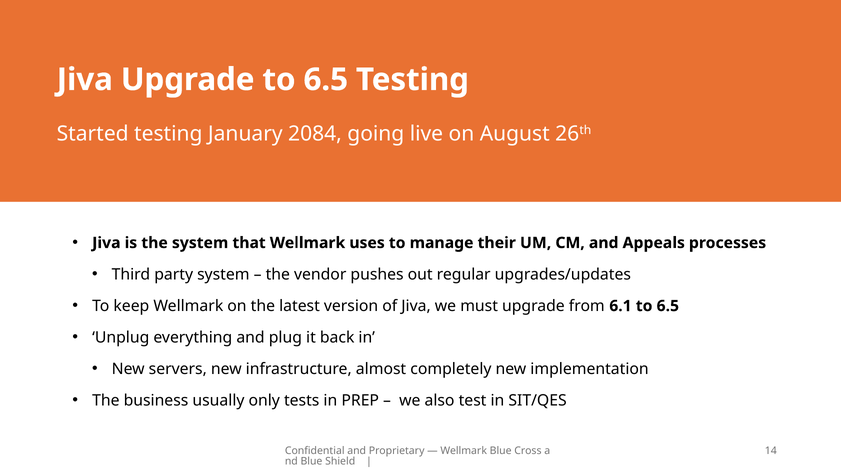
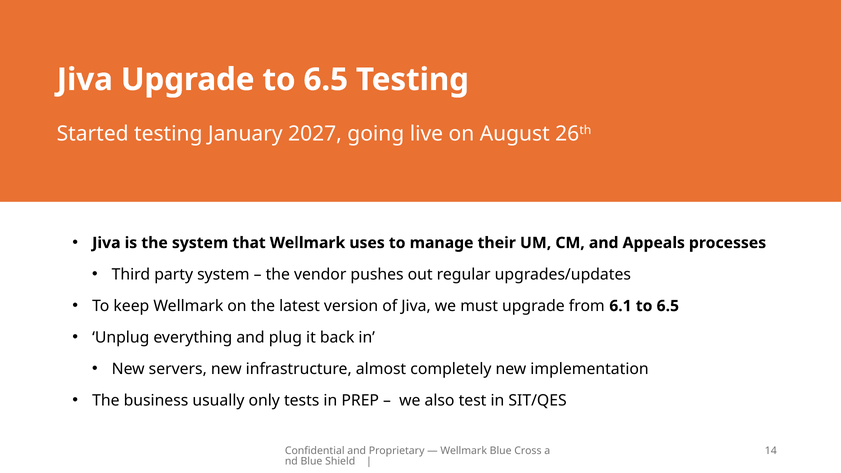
2084: 2084 -> 2027
